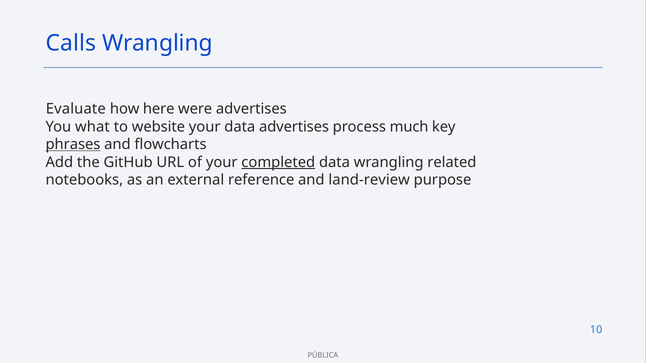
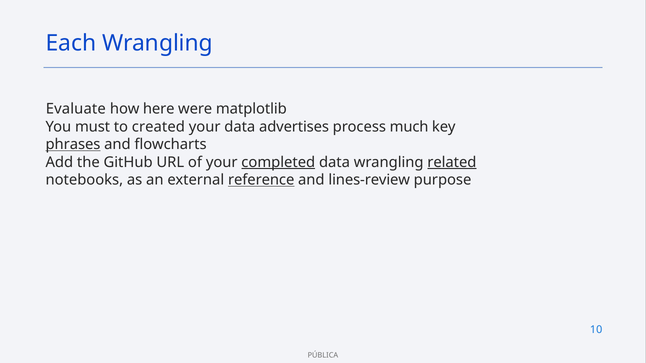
Calls: Calls -> Each
were advertises: advertises -> matplotlib
what: what -> must
website: website -> created
related underline: none -> present
reference underline: none -> present
land-review: land-review -> lines-review
